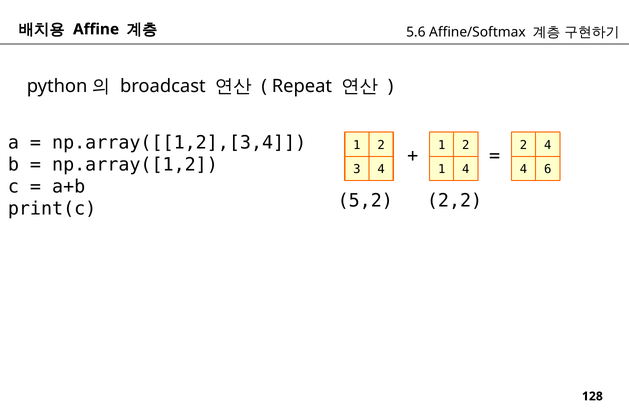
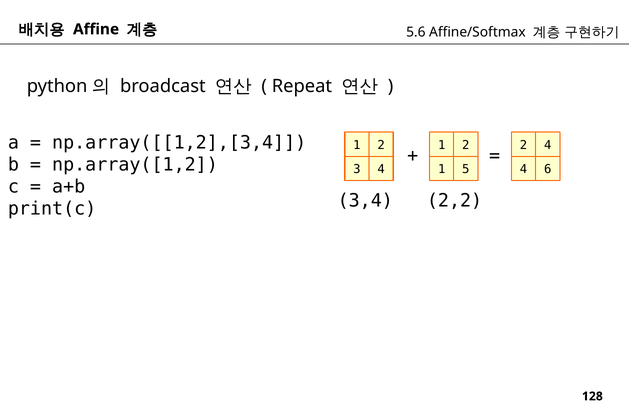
1 4: 4 -> 5
5,2: 5,2 -> 3,4
